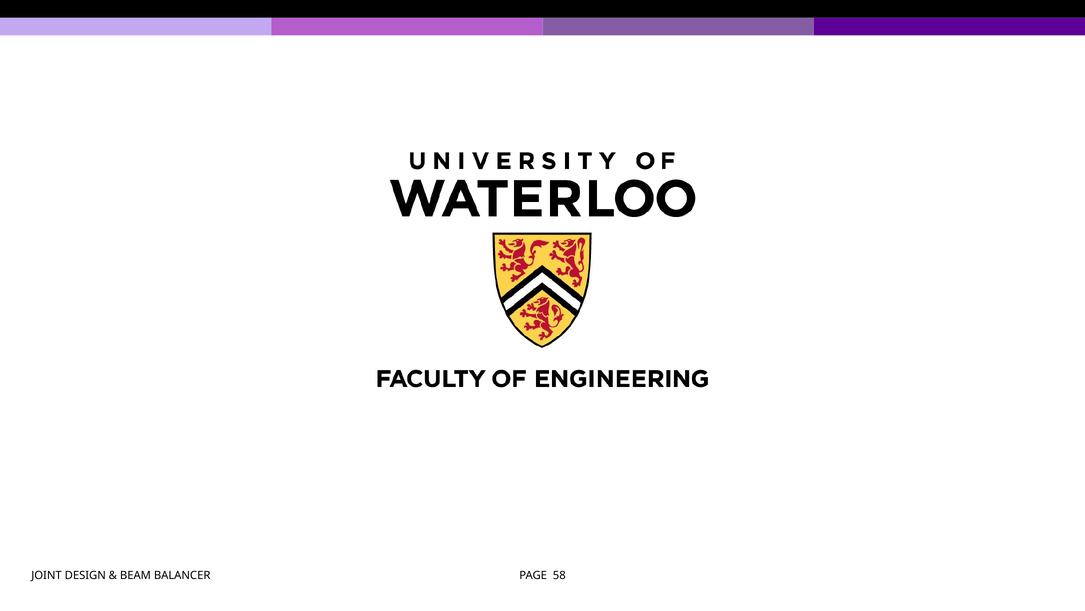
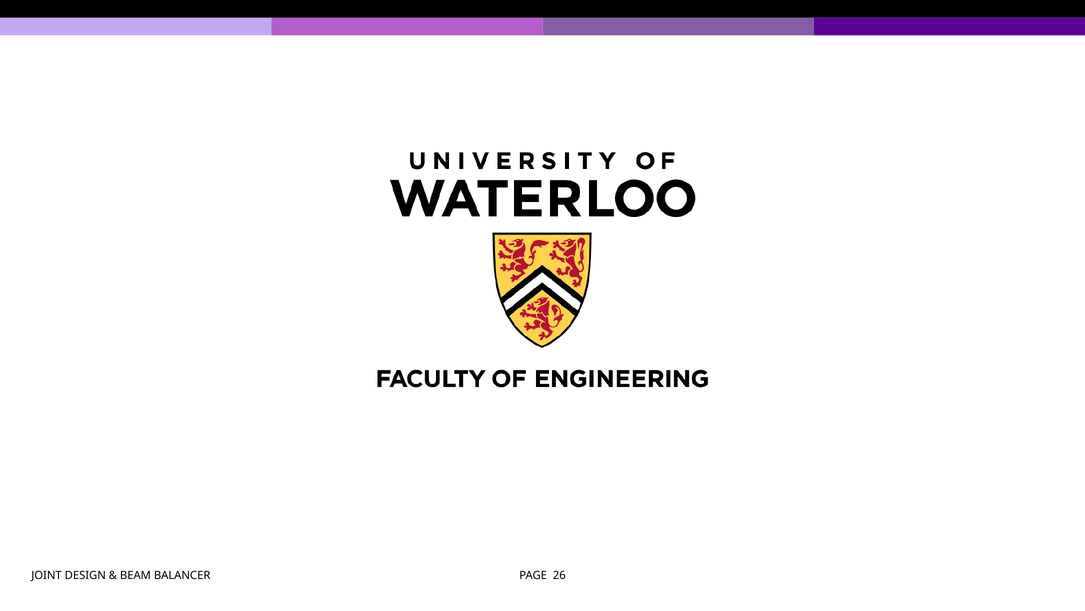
58: 58 -> 26
